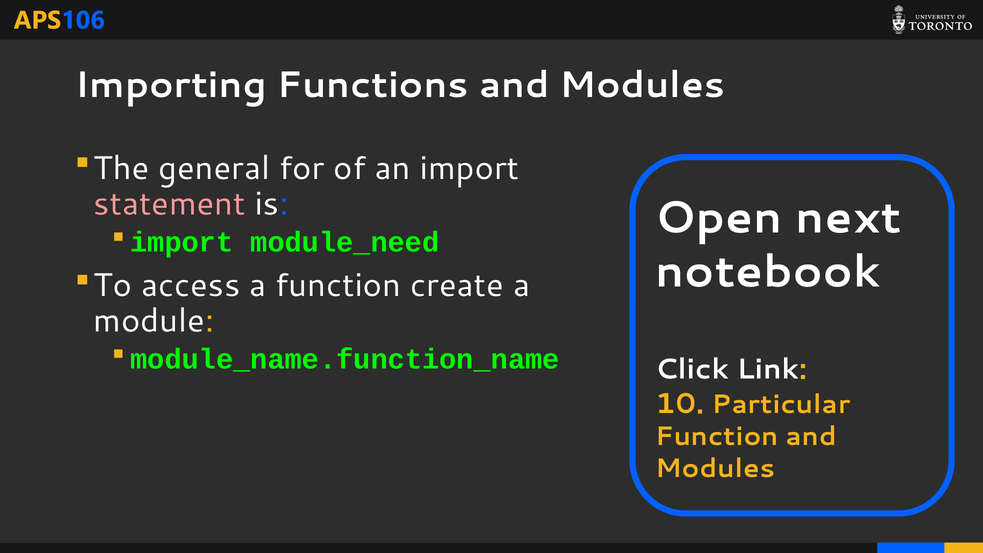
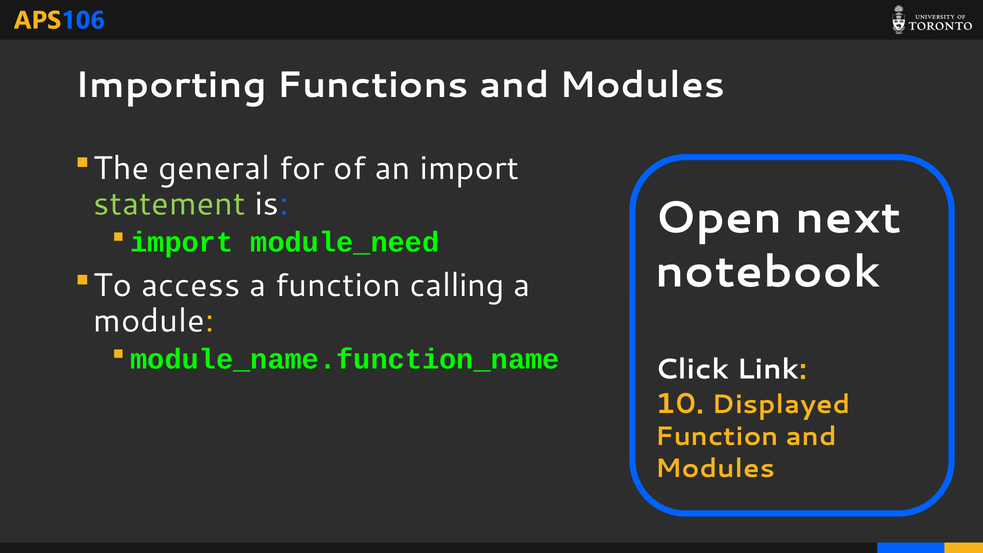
statement colour: pink -> light green
create: create -> calling
Particular: Particular -> Displayed
